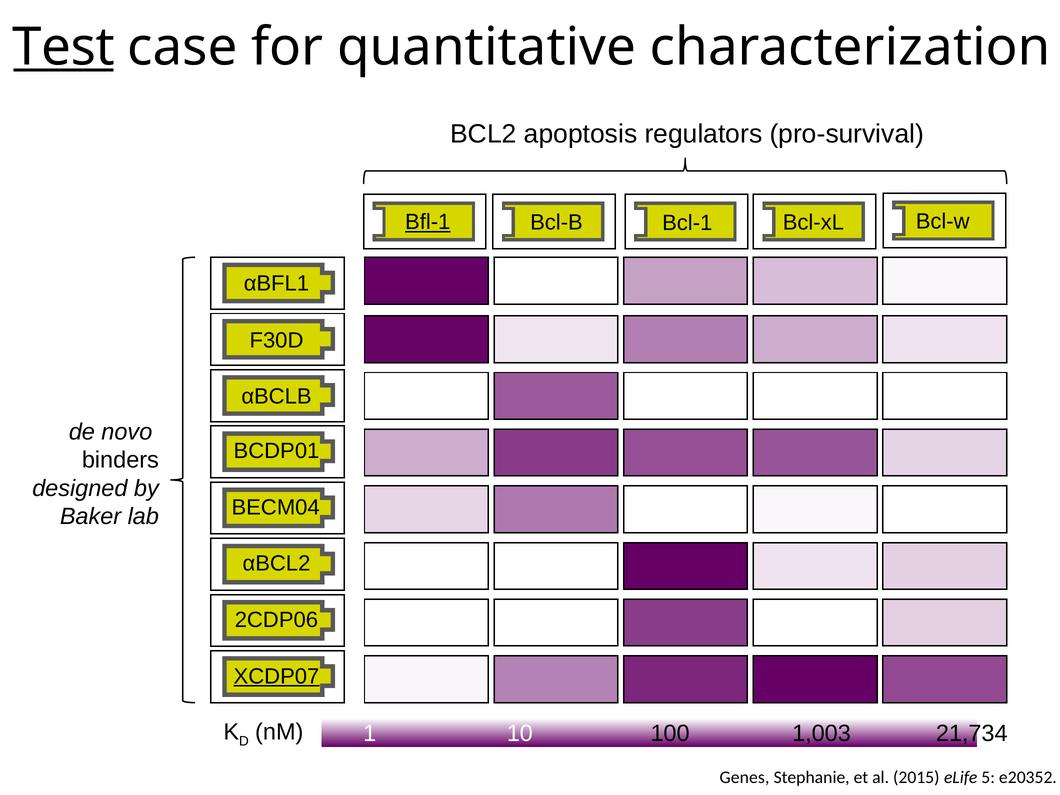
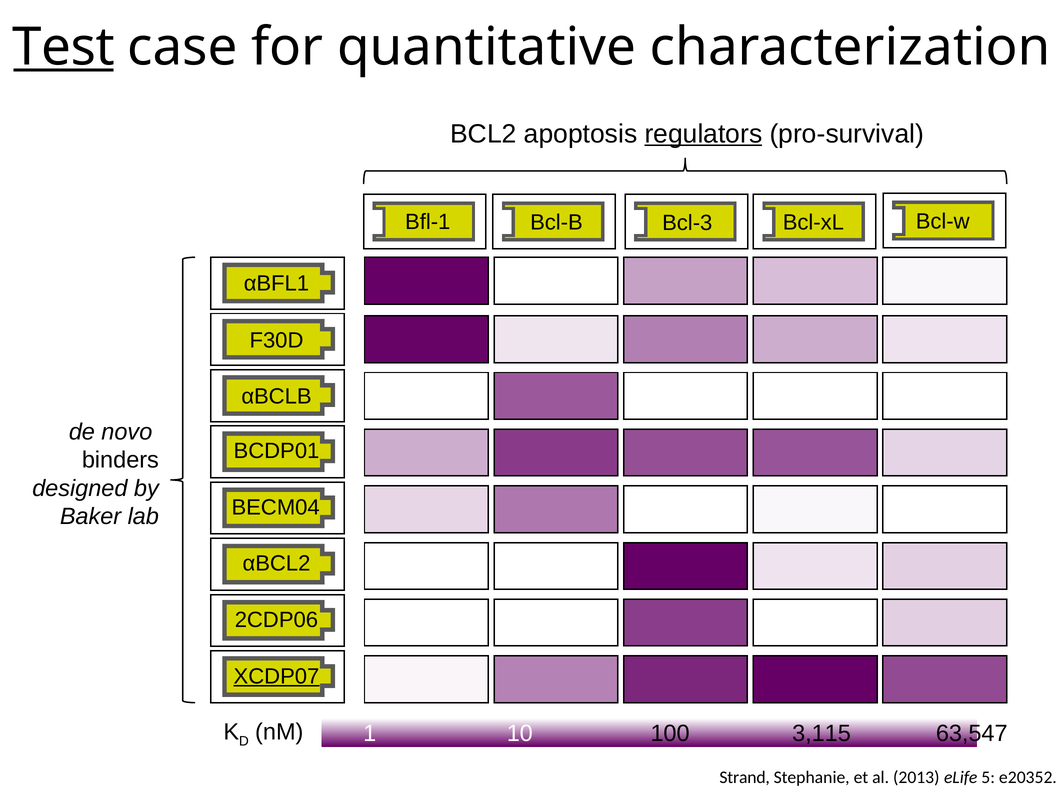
regulators underline: none -> present
Bfl-1 underline: present -> none
Bcl-1: Bcl-1 -> Bcl-3
1,003: 1,003 -> 3,115
21,734: 21,734 -> 63,547
Genes: Genes -> Strand
2015: 2015 -> 2013
